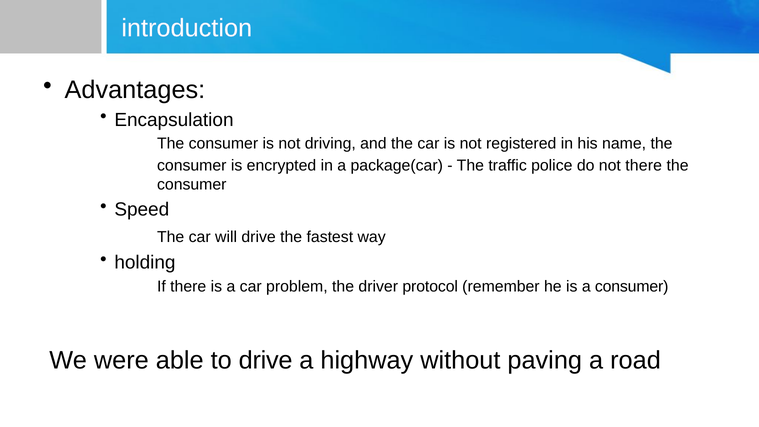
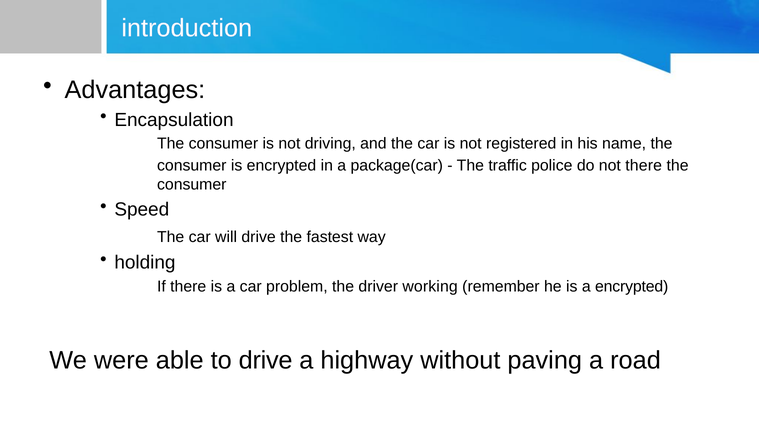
protocol: protocol -> working
a consumer: consumer -> encrypted
